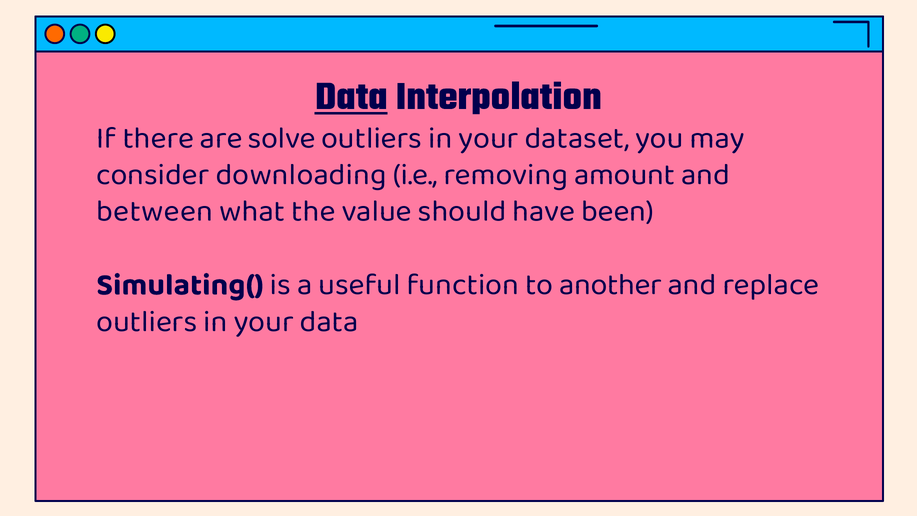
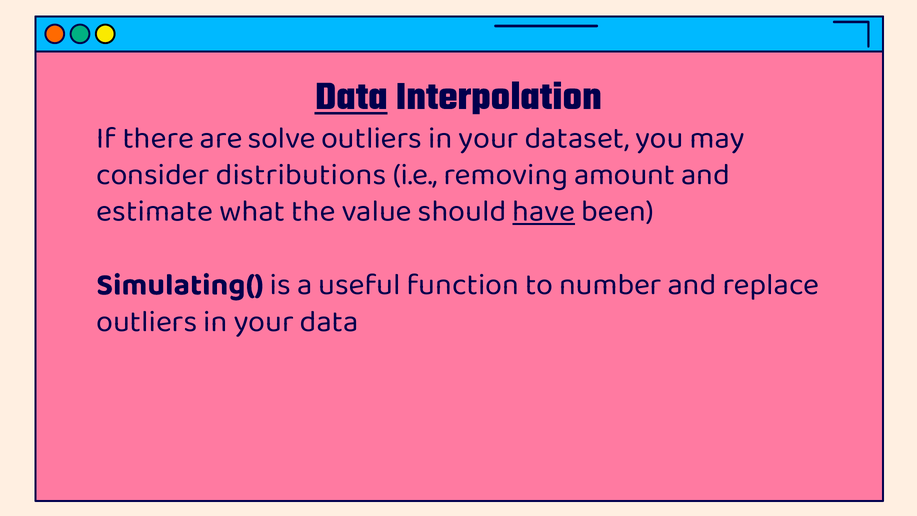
downloading: downloading -> distributions
between: between -> estimate
have underline: none -> present
another: another -> number
